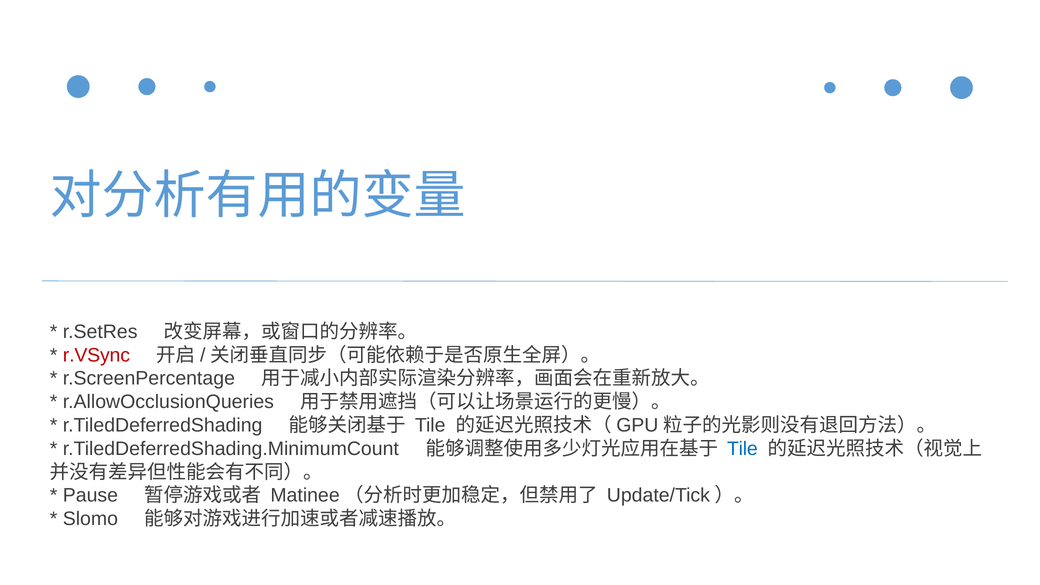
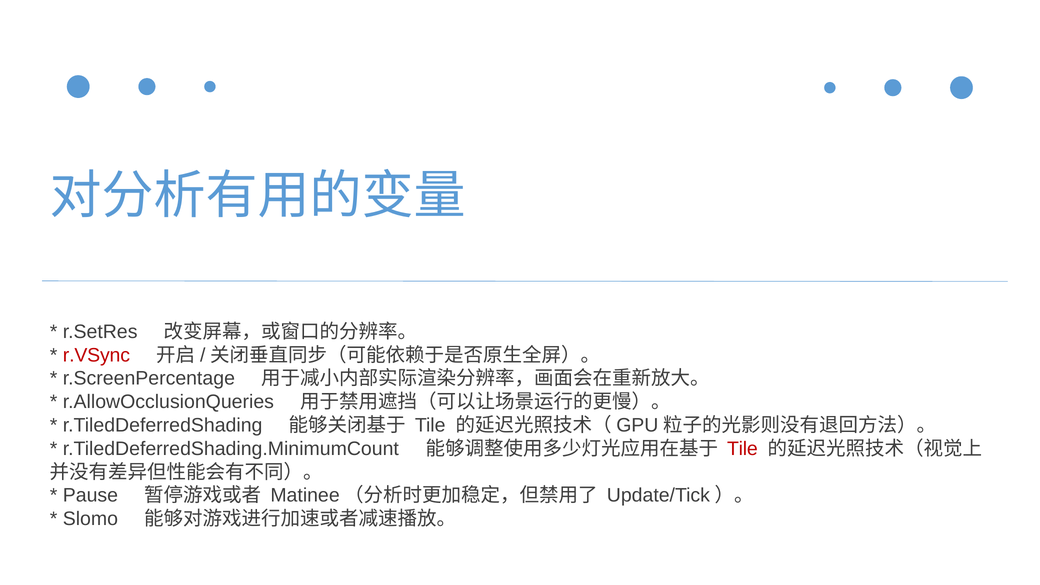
Tile at (742, 449) colour: blue -> red
